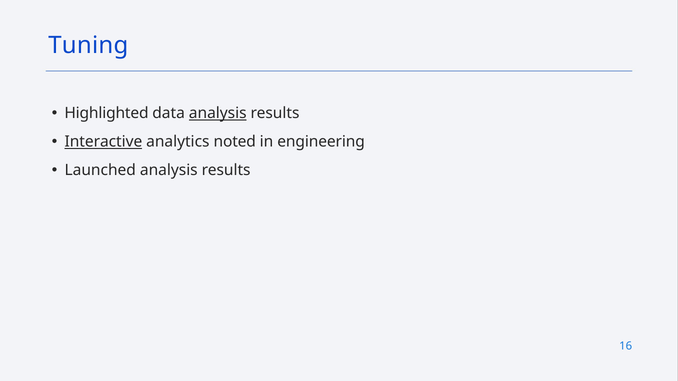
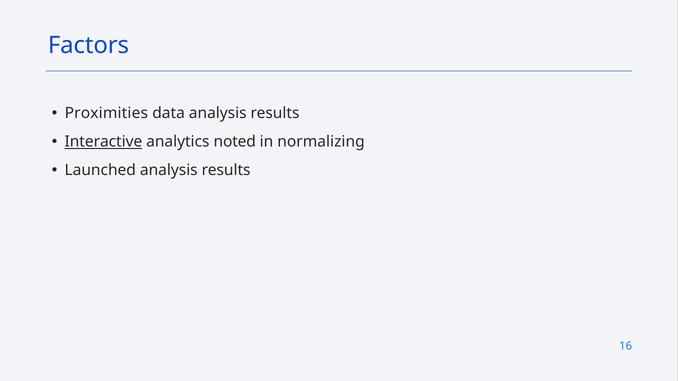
Tuning: Tuning -> Factors
Highlighted: Highlighted -> Proximities
analysis at (218, 113) underline: present -> none
engineering: engineering -> normalizing
